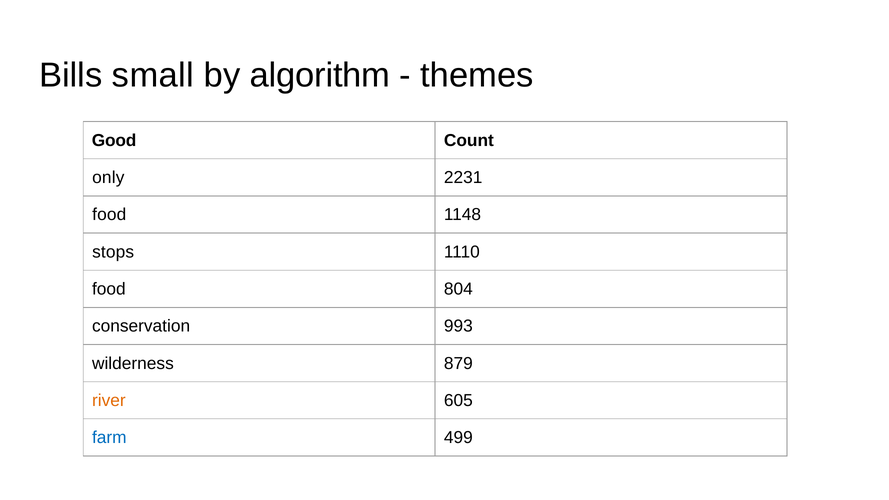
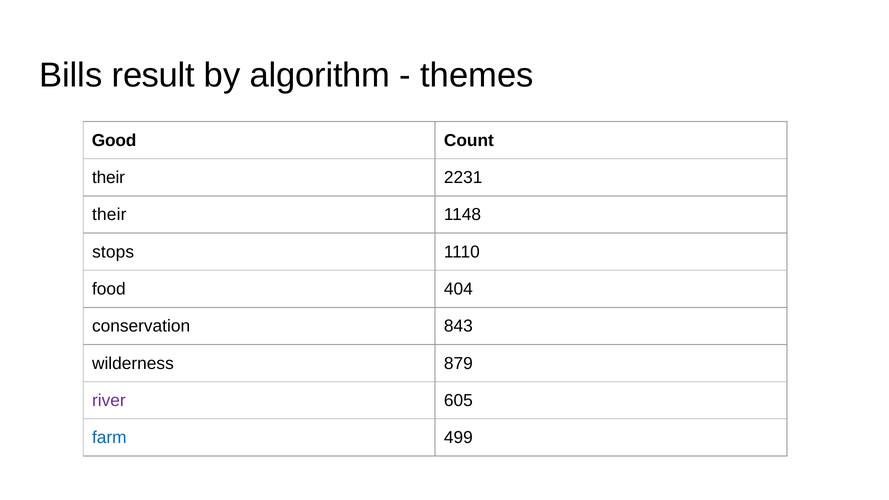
small: small -> result
only at (108, 178): only -> their
food at (109, 215): food -> their
804: 804 -> 404
993: 993 -> 843
river colour: orange -> purple
